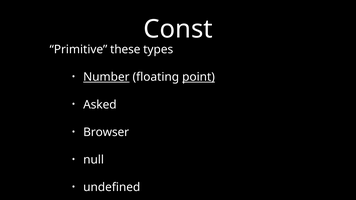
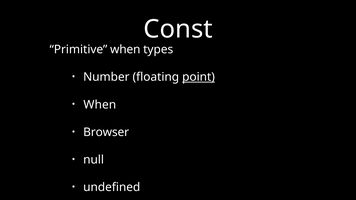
Primitive these: these -> when
Number underline: present -> none
Asked at (100, 105): Asked -> When
